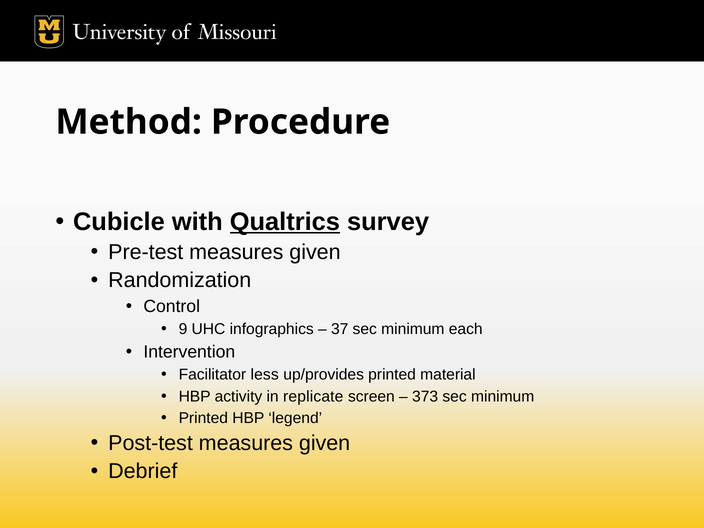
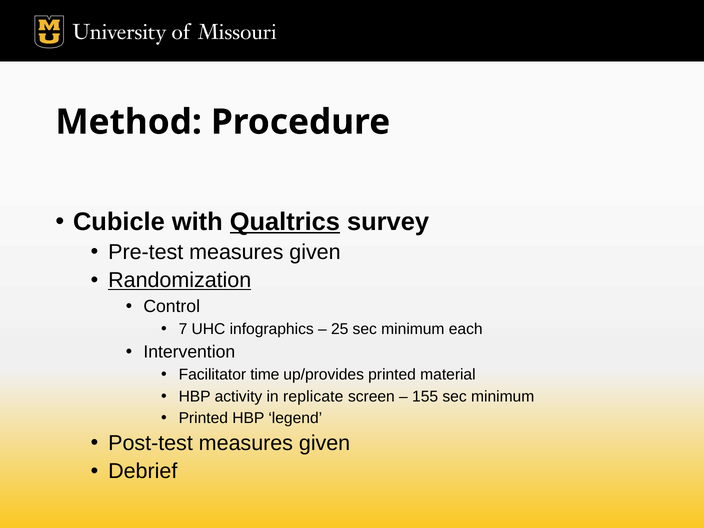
Randomization underline: none -> present
9: 9 -> 7
37: 37 -> 25
less: less -> time
373: 373 -> 155
